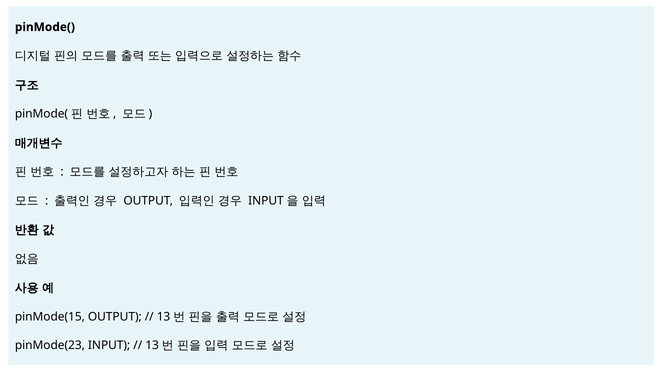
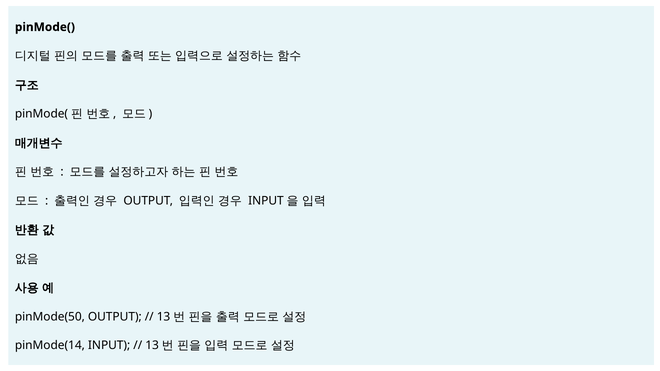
pinMode(15: pinMode(15 -> pinMode(50
pinMode(23: pinMode(23 -> pinMode(14
